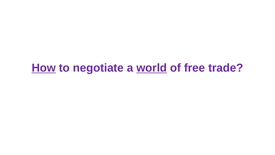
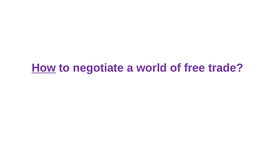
world underline: present -> none
